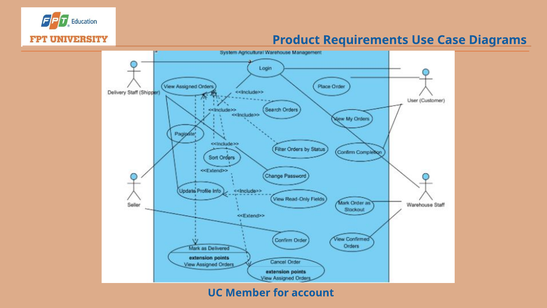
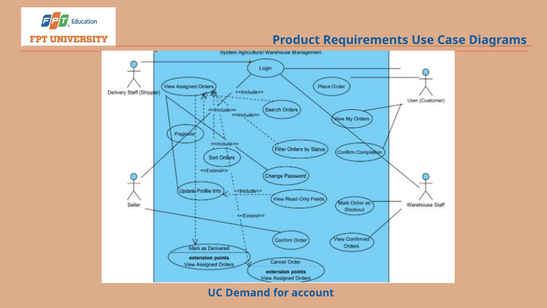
Member: Member -> Demand
